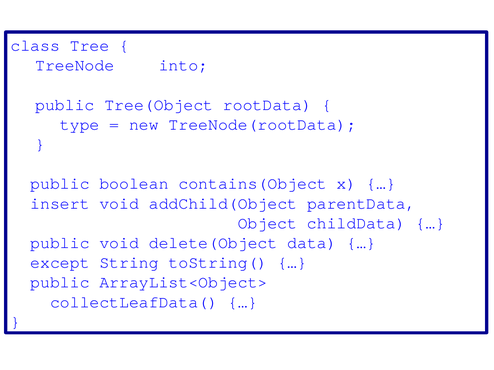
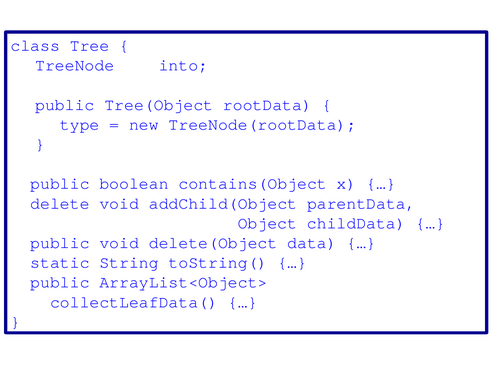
insert: insert -> delete
except: except -> static
